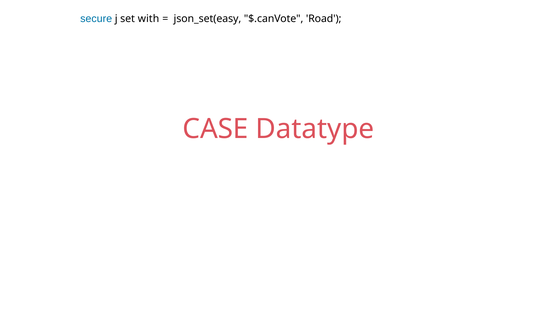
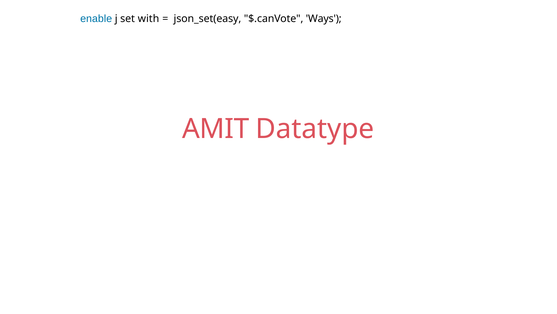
secure: secure -> enable
Road: Road -> Ways
CASE: CASE -> AMIT
